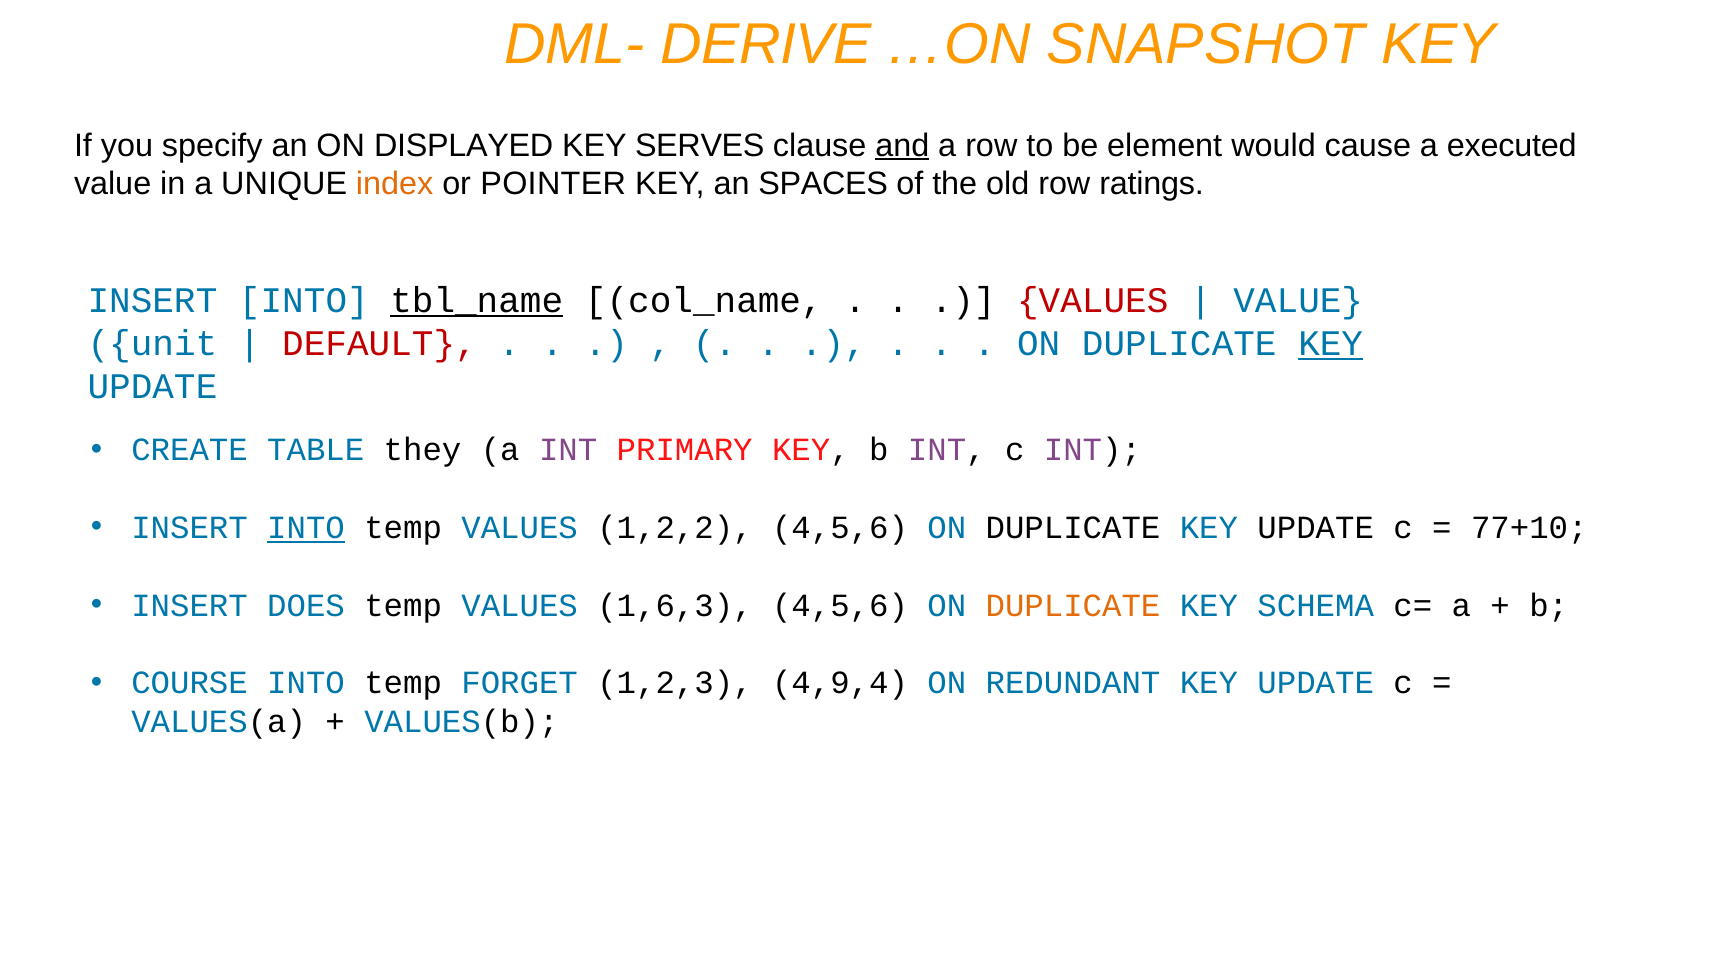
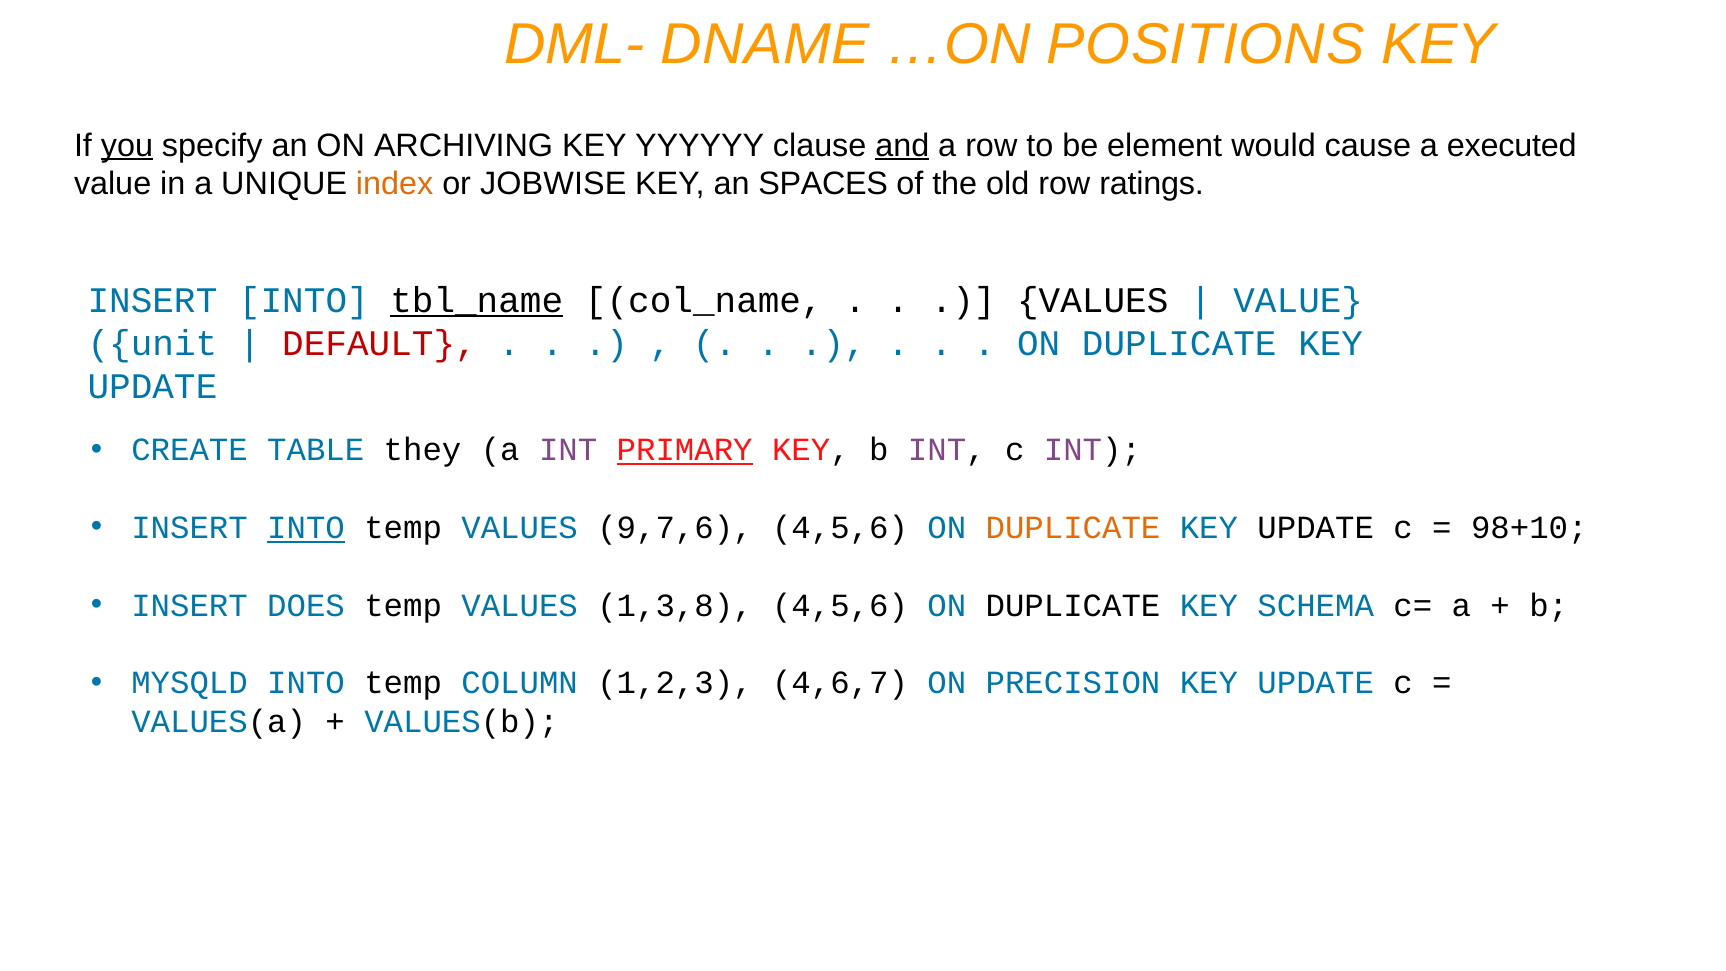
DERIVE: DERIVE -> DNAME
SNAPSHOT: SNAPSHOT -> POSITIONS
you underline: none -> present
DISPLAYED: DISPLAYED -> ARCHIVING
SERVES: SERVES -> YYYYYY
POINTER: POINTER -> JOBWISE
VALUES at (1093, 300) colour: red -> black
KEY at (1331, 343) underline: present -> none
PRIMARY underline: none -> present
1,2,2: 1,2,2 -> 9,7,6
DUPLICATE at (1073, 528) colour: black -> orange
77+10: 77+10 -> 98+10
1,6,3: 1,6,3 -> 1,3,8
DUPLICATE at (1073, 605) colour: orange -> black
COURSE: COURSE -> MYSQLD
FORGET: FORGET -> COLUMN
4,9,4: 4,9,4 -> 4,6,7
REDUNDANT: REDUNDANT -> PRECISION
